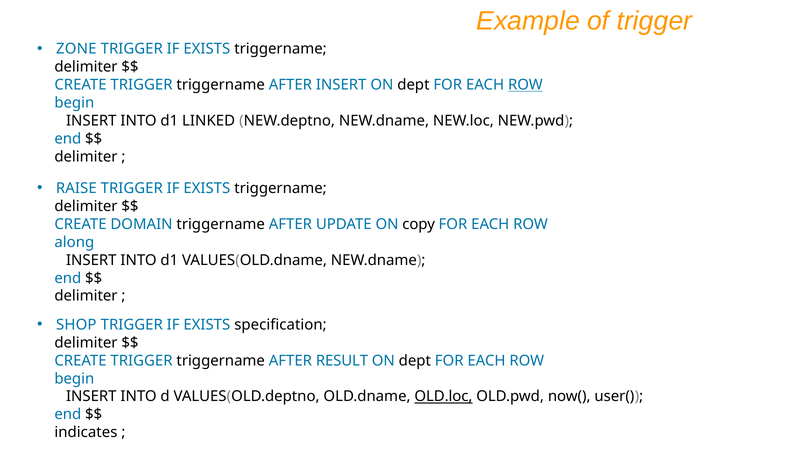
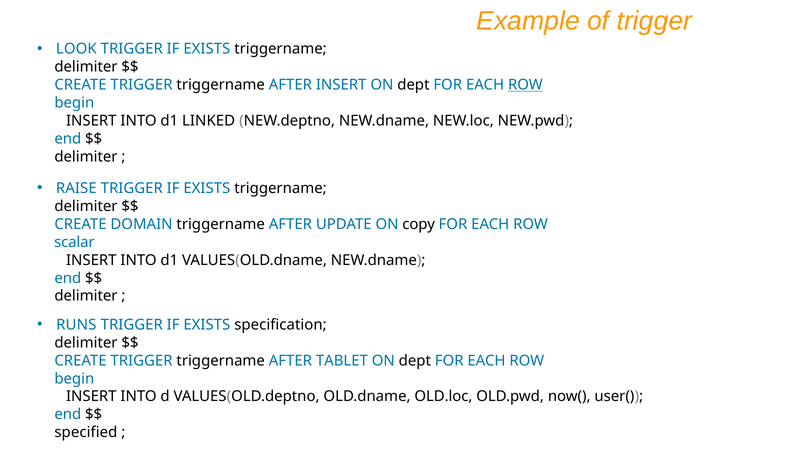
ZONE: ZONE -> LOOK
along: along -> scalar
SHOP: SHOP -> RUNS
RESULT: RESULT -> TABLET
OLD.loc underline: present -> none
indicates: indicates -> specified
